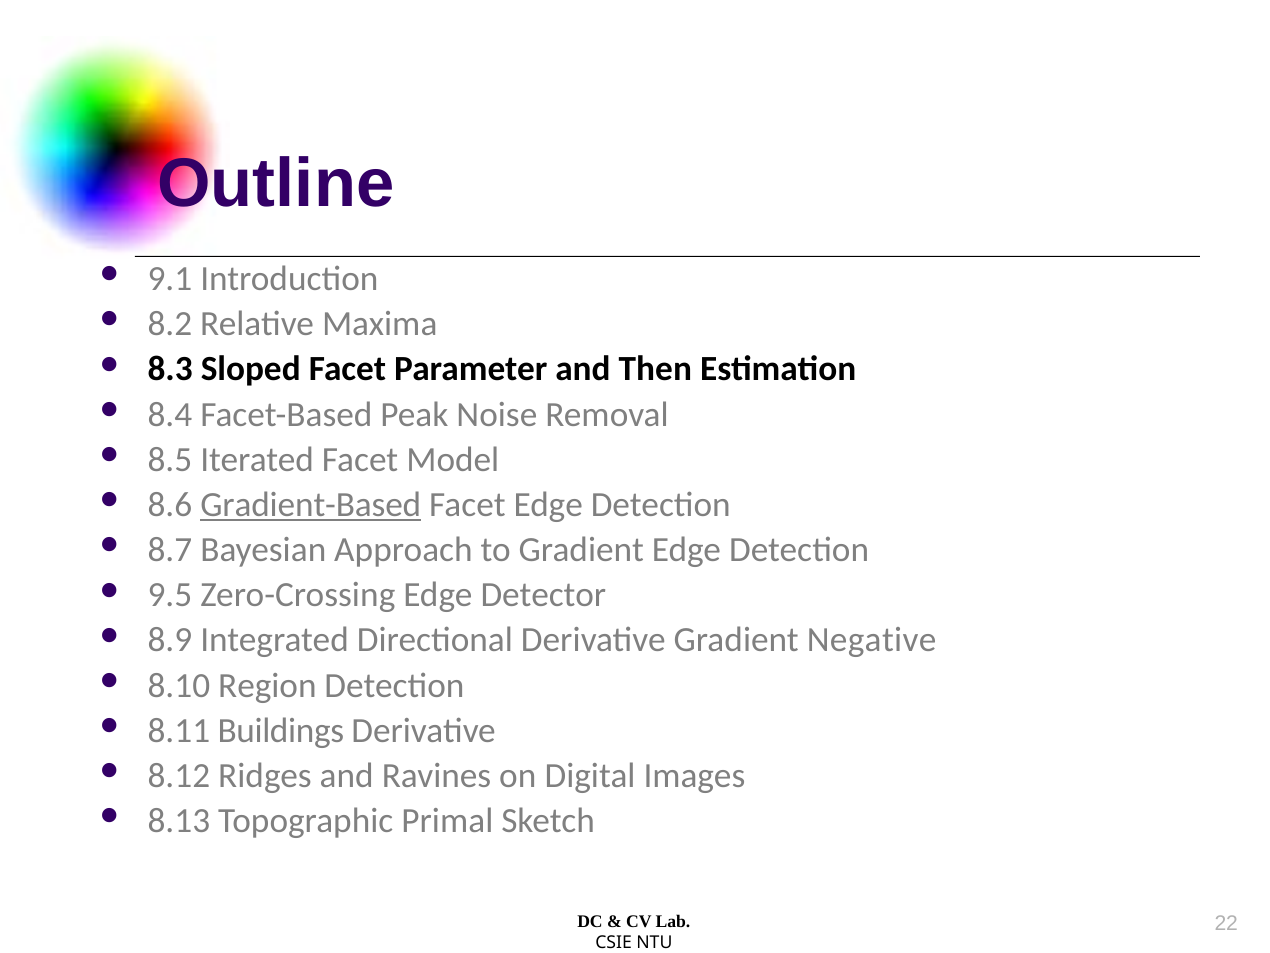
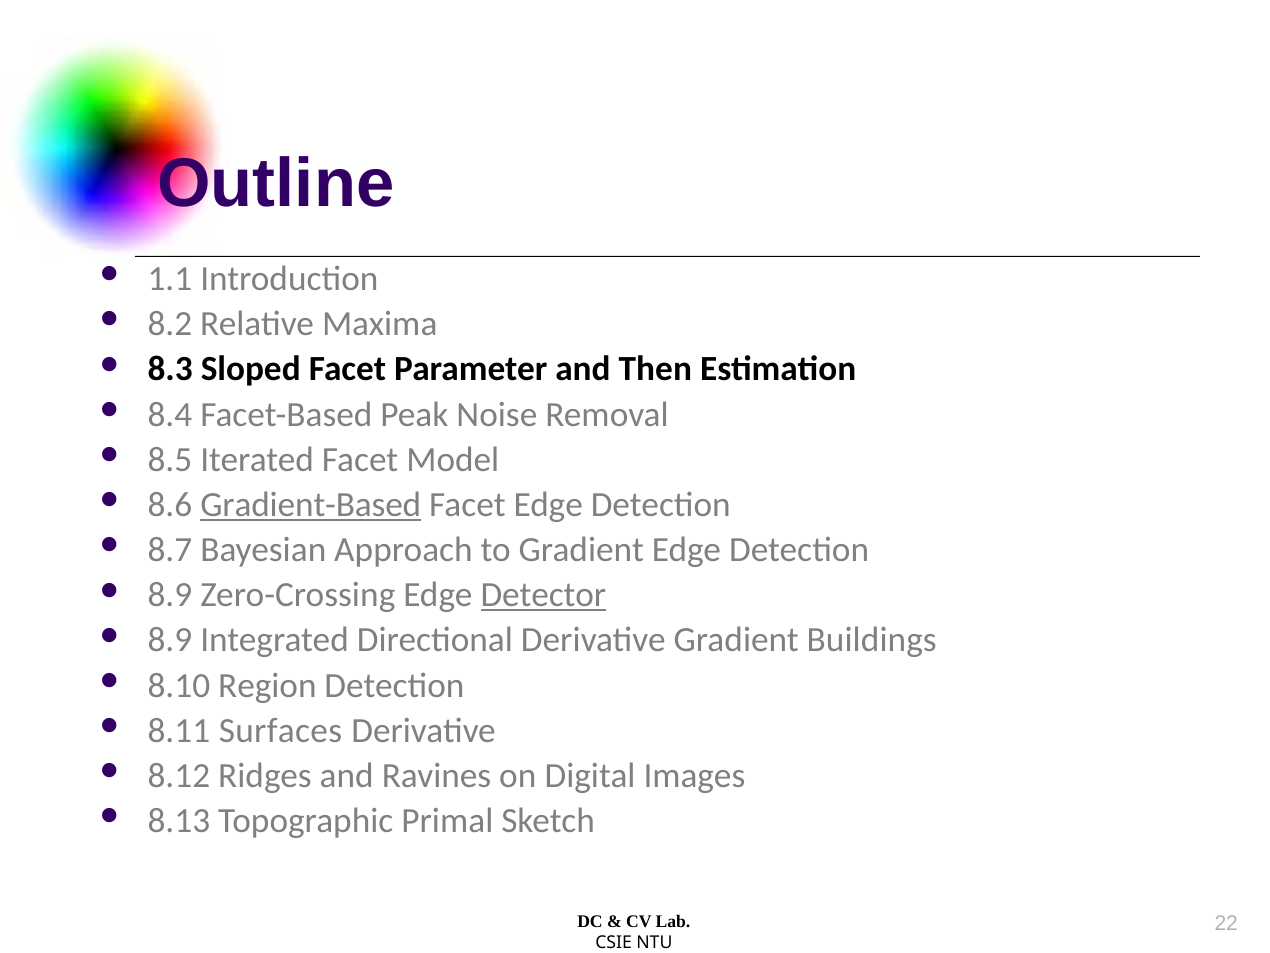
9.1: 9.1 -> 1.1
9.5 at (170, 595): 9.5 -> 8.9
Detector underline: none -> present
Negative: Negative -> Buildings
Buildings: Buildings -> Surfaces
